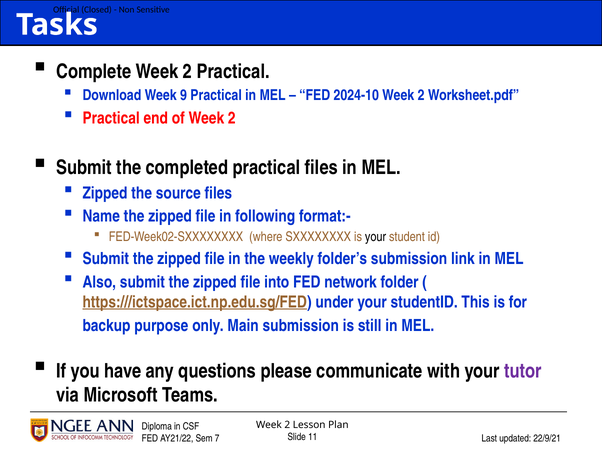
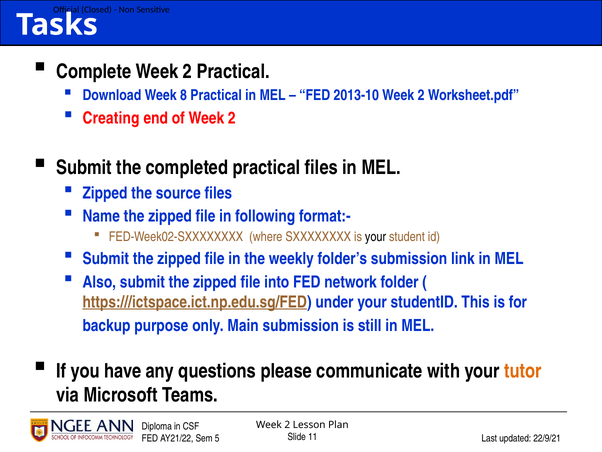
9: 9 -> 8
2024-10: 2024-10 -> 2013-10
Practical at (111, 118): Practical -> Creating
tutor colour: purple -> orange
7: 7 -> 5
